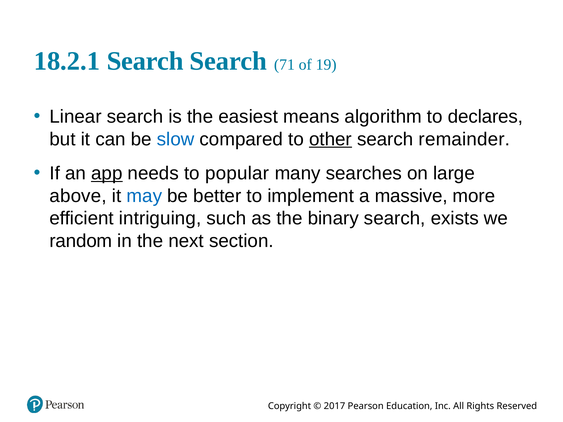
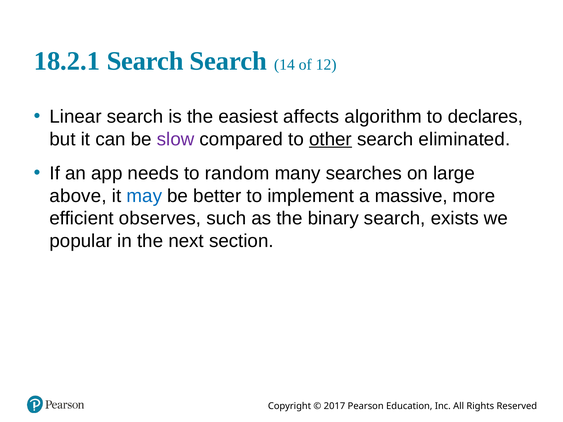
71: 71 -> 14
19: 19 -> 12
means: means -> affects
slow colour: blue -> purple
remainder: remainder -> eliminated
app underline: present -> none
popular: popular -> random
intriguing: intriguing -> observes
random: random -> popular
